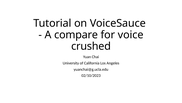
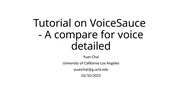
crushed: crushed -> detailed
